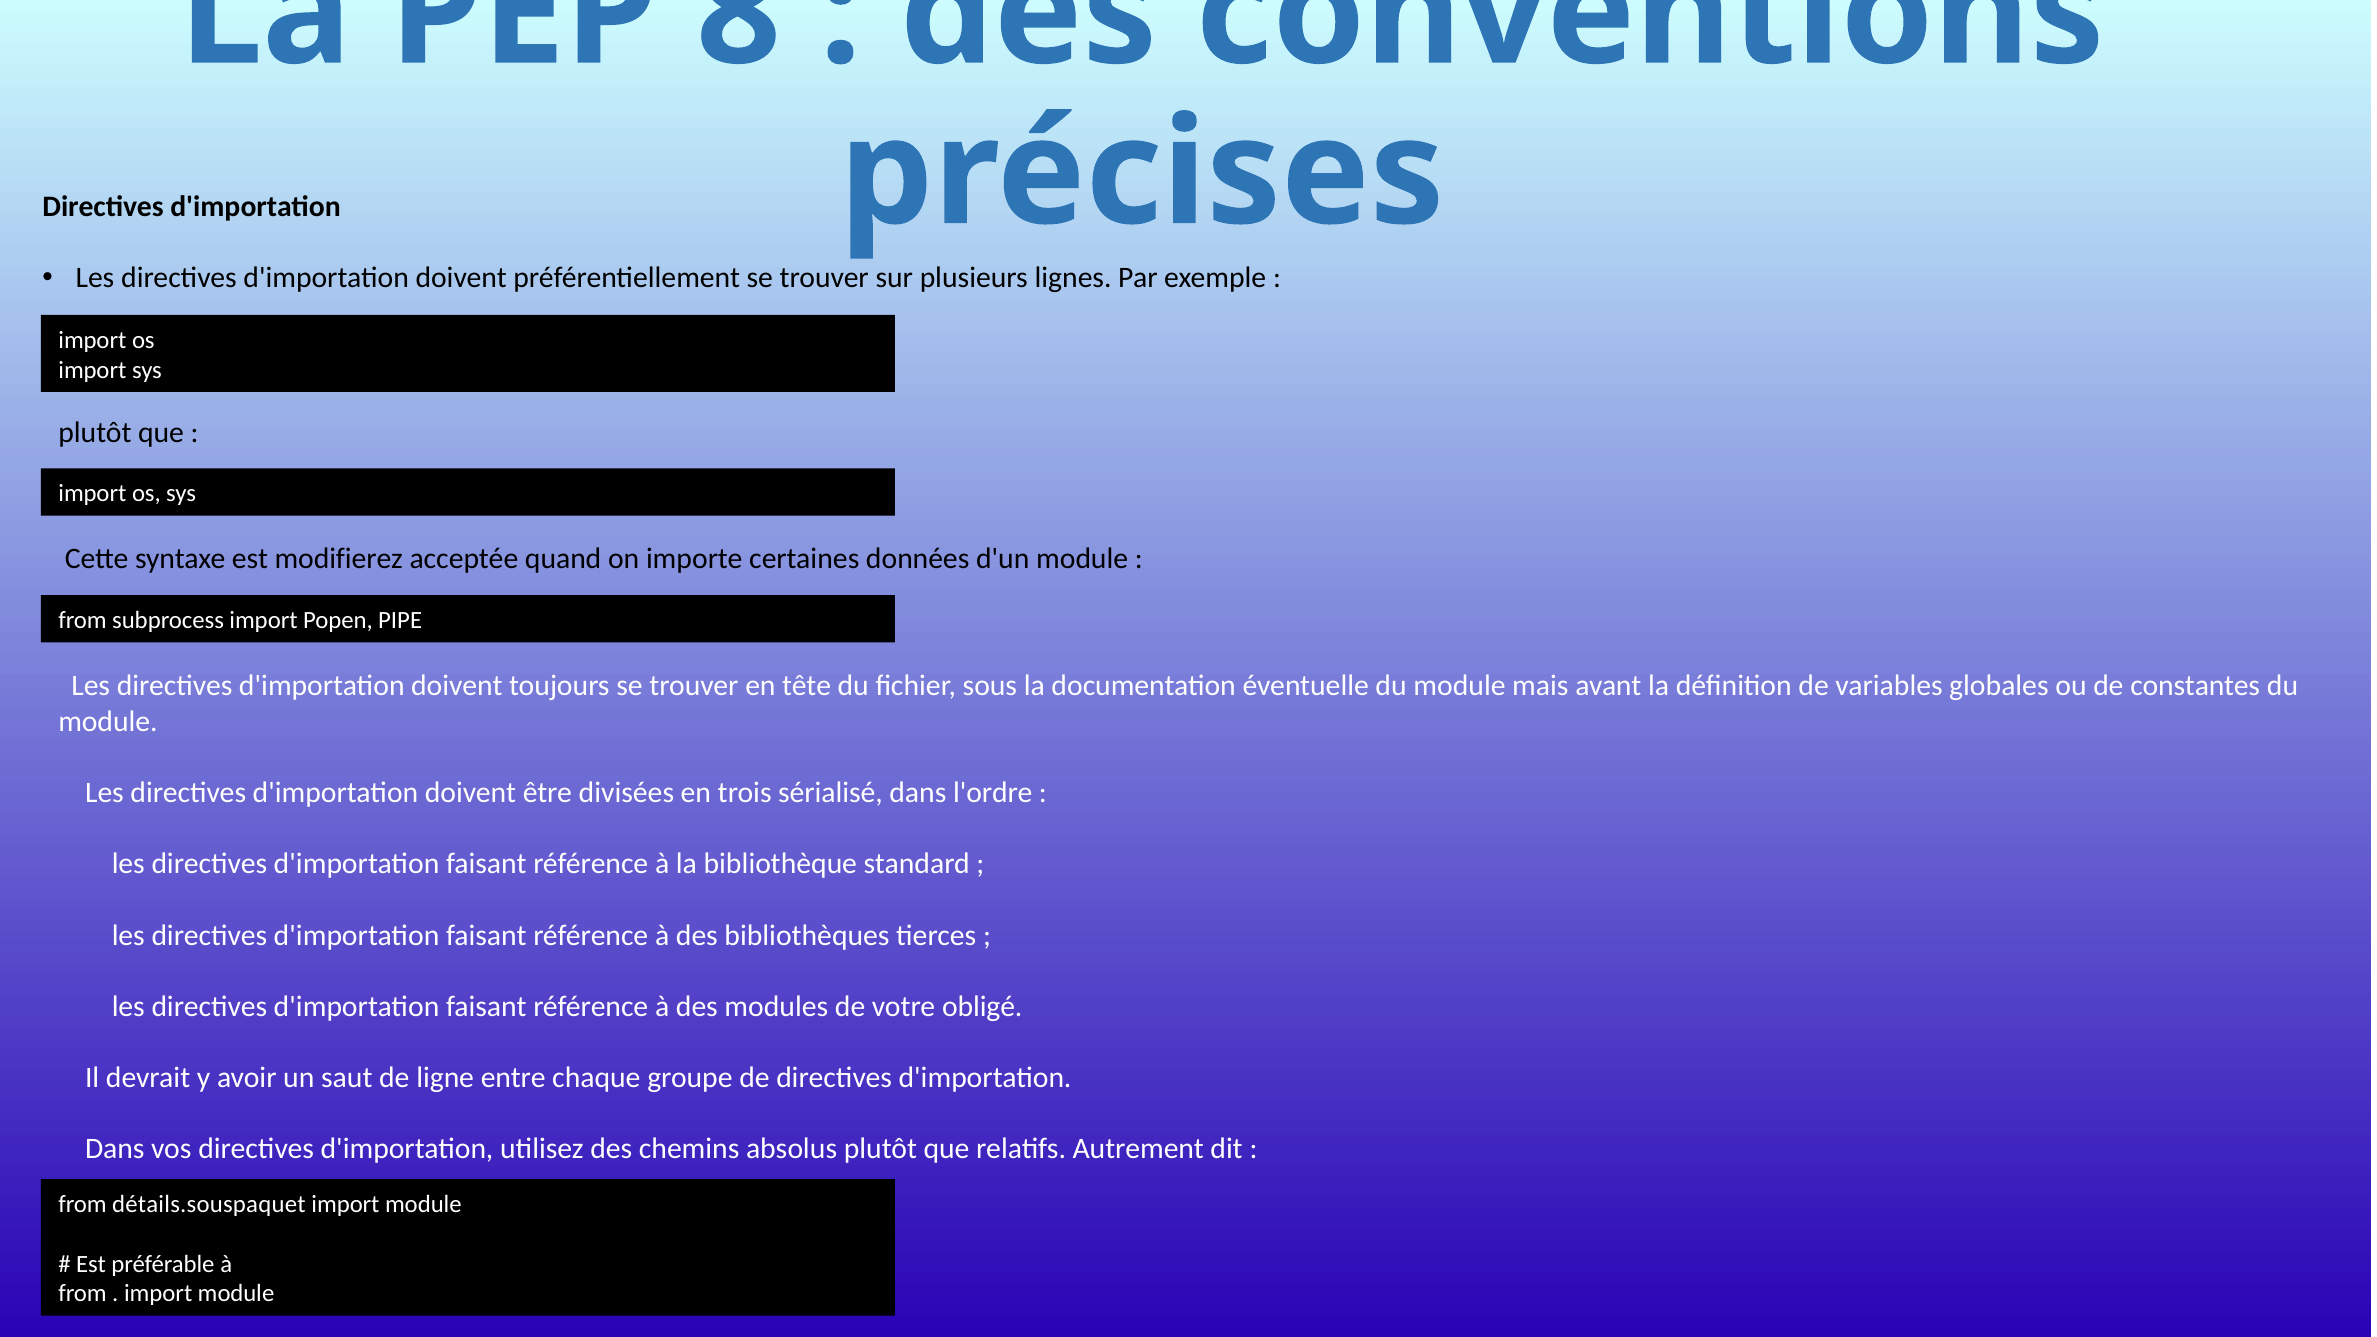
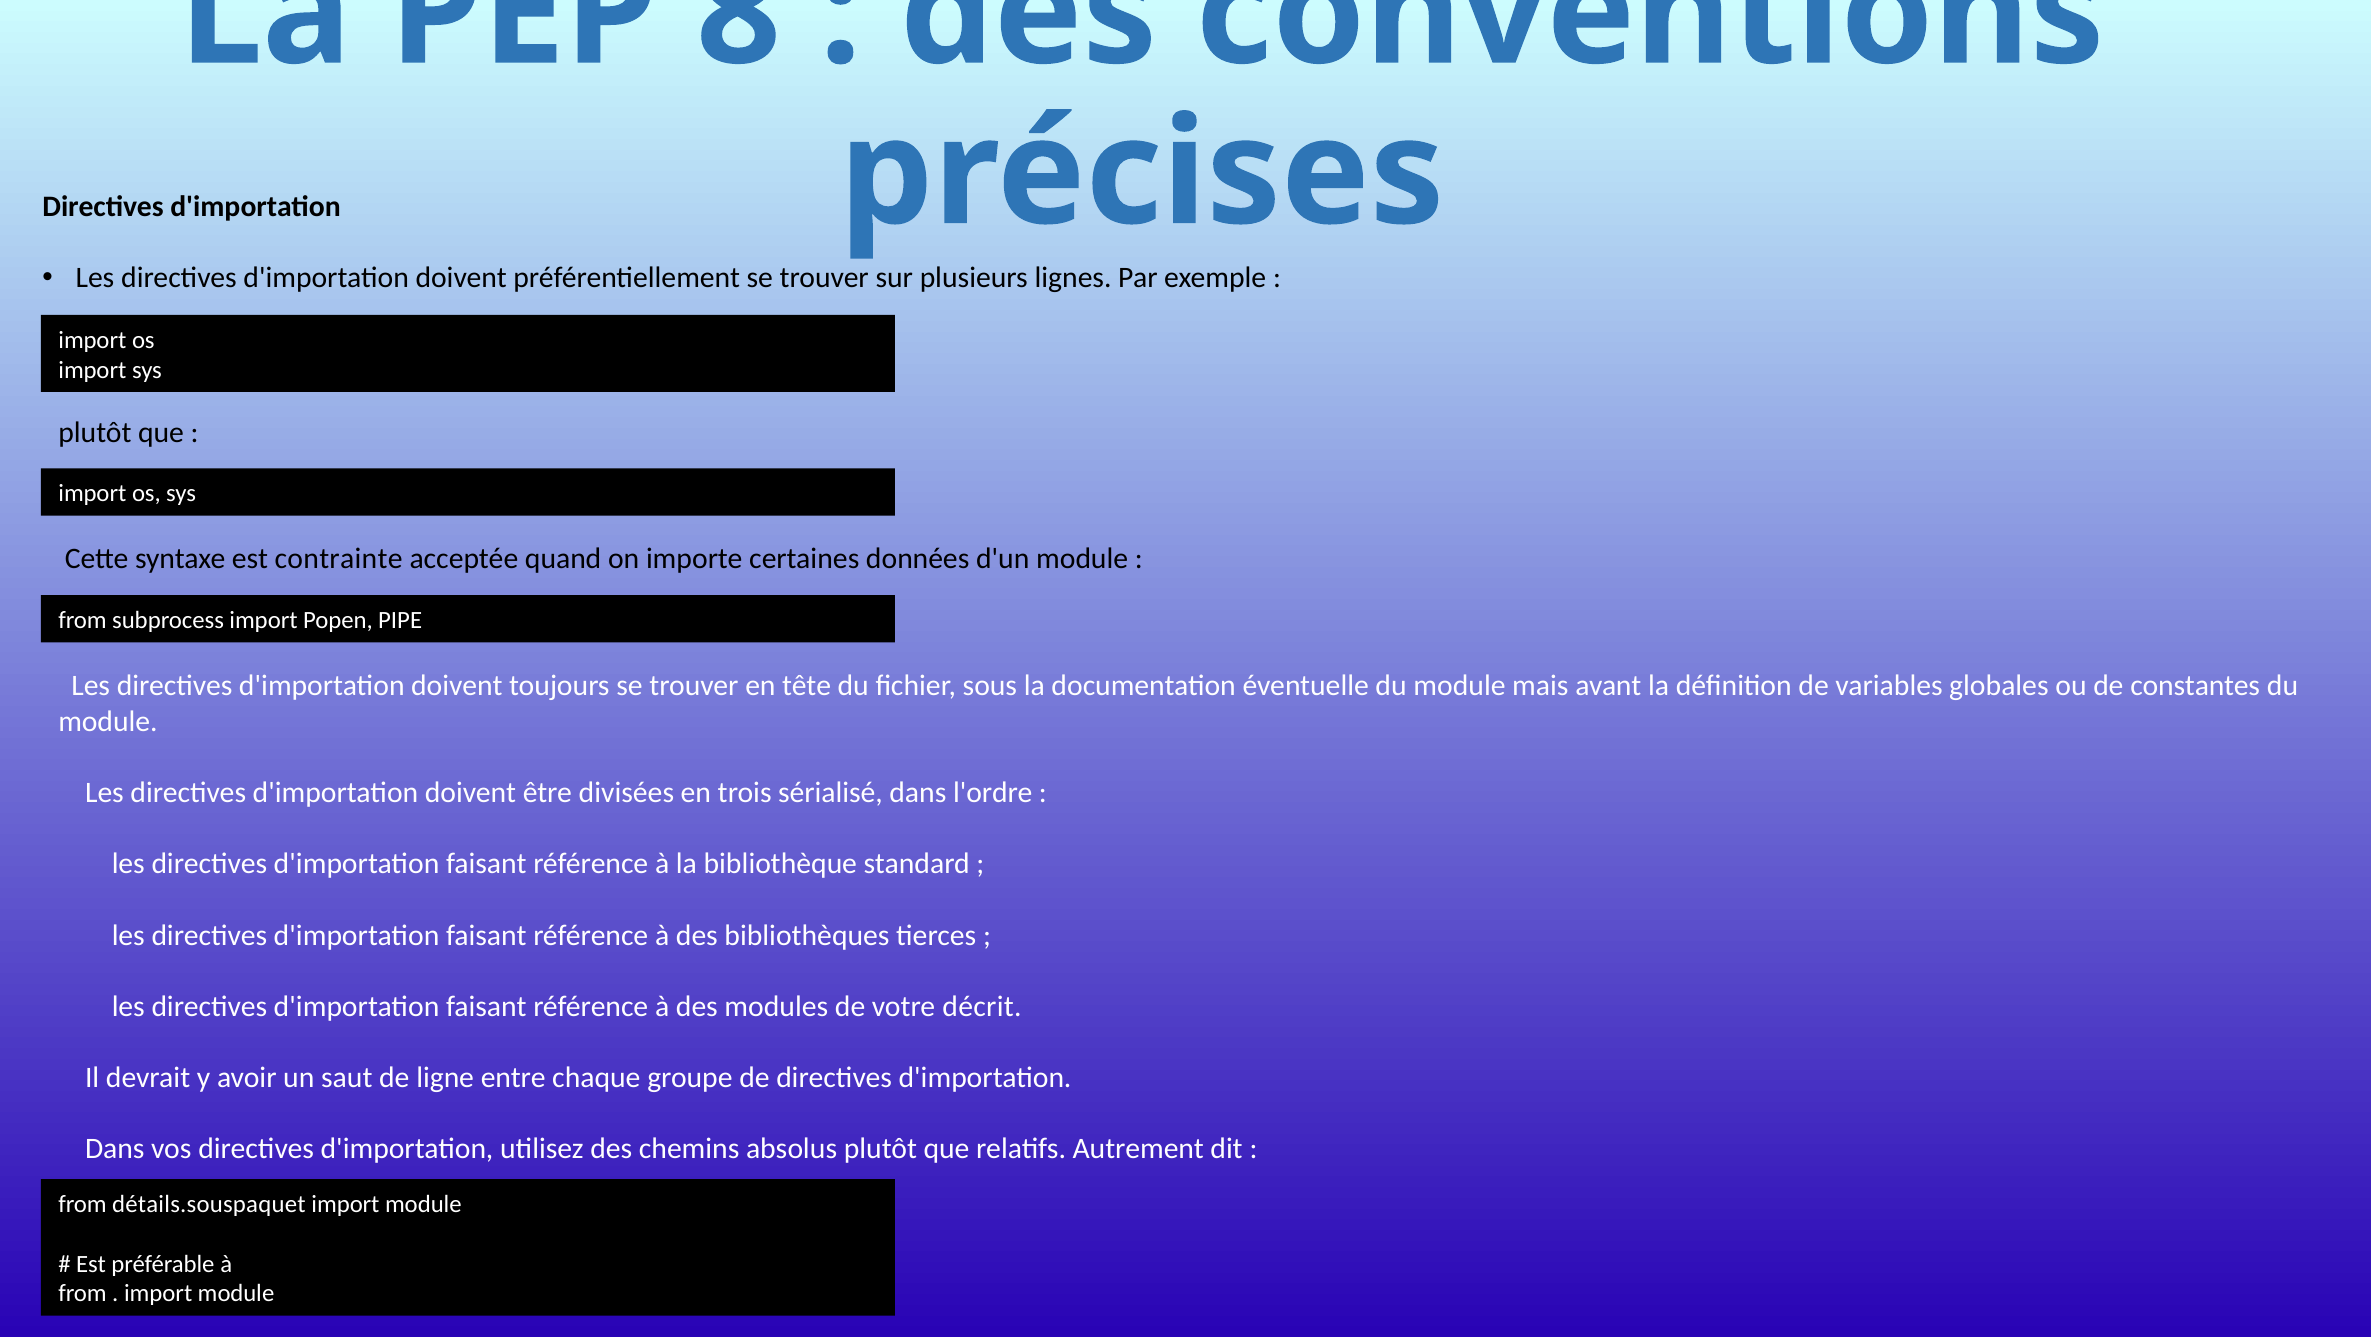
modifierez: modifierez -> contrainte
obligé: obligé -> décrit
